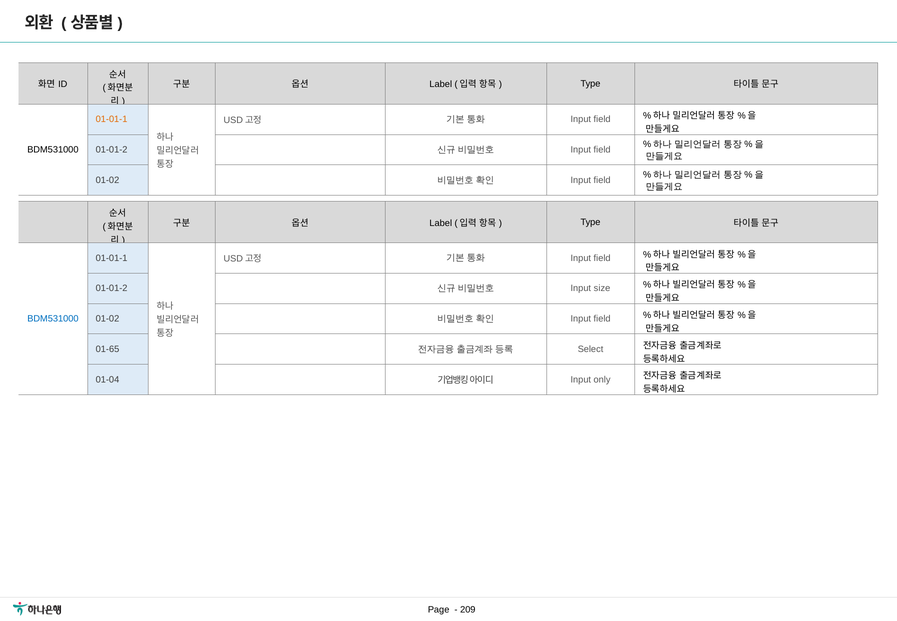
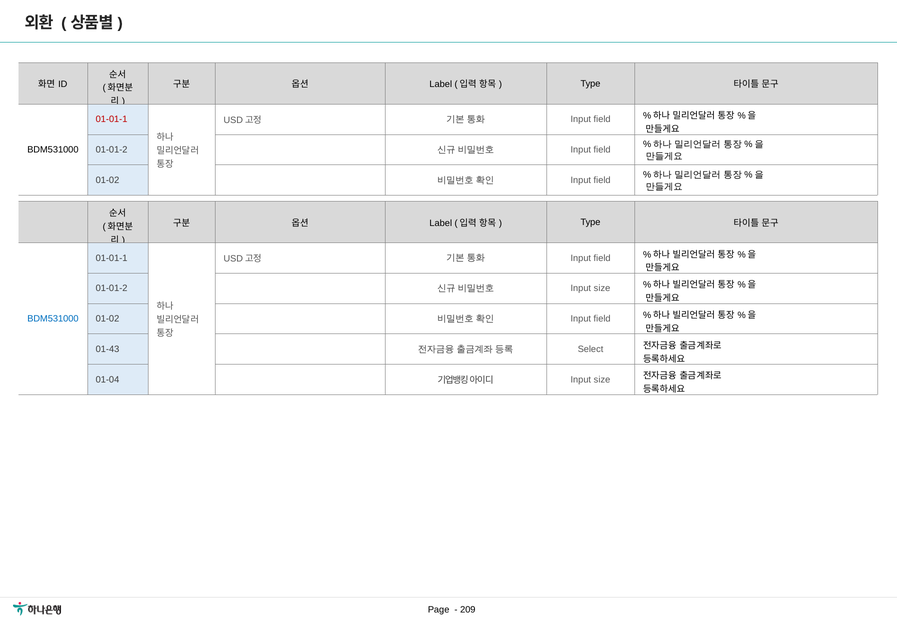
01-01-1 at (112, 119) colour: orange -> red
01-65: 01-65 -> 01-43
only at (602, 379): only -> size
